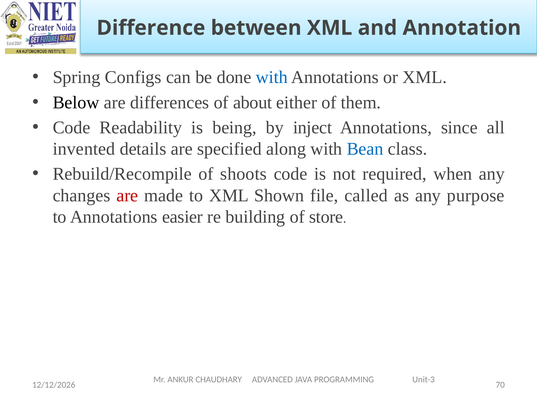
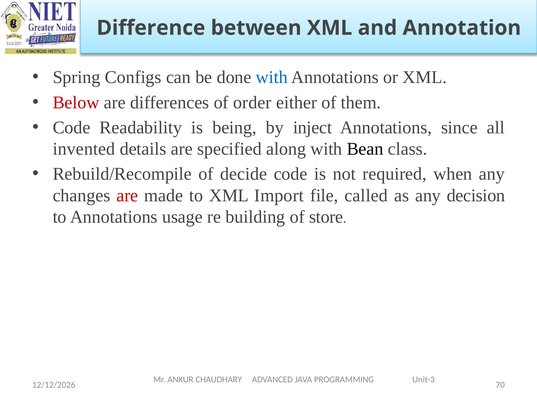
Below colour: black -> red
about: about -> order
Bean colour: blue -> black
shoots: shoots -> decide
Shown: Shown -> Import
purpose: purpose -> decision
easier: easier -> usage
